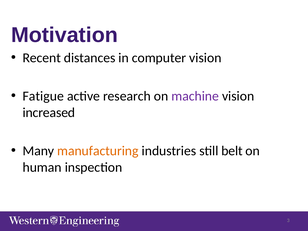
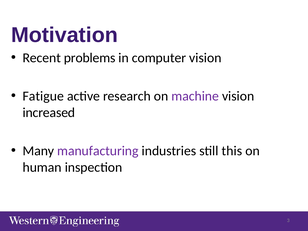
distances: distances -> problems
manufacturing colour: orange -> purple
belt: belt -> this
